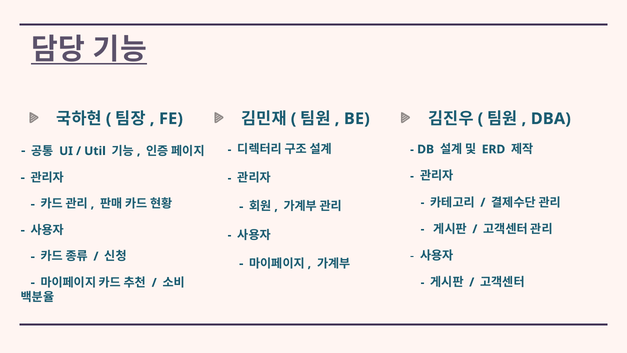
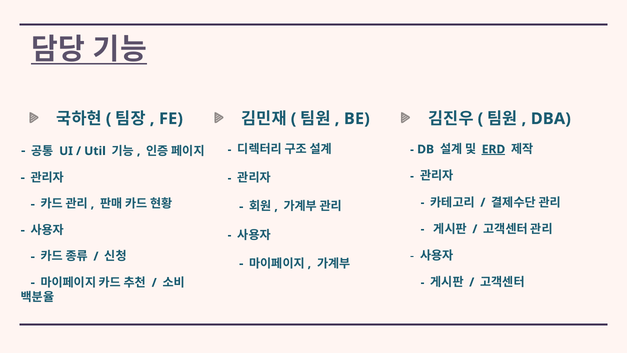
ERD underline: none -> present
